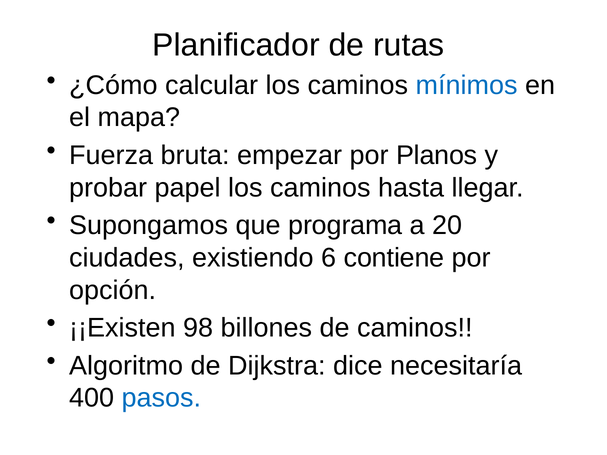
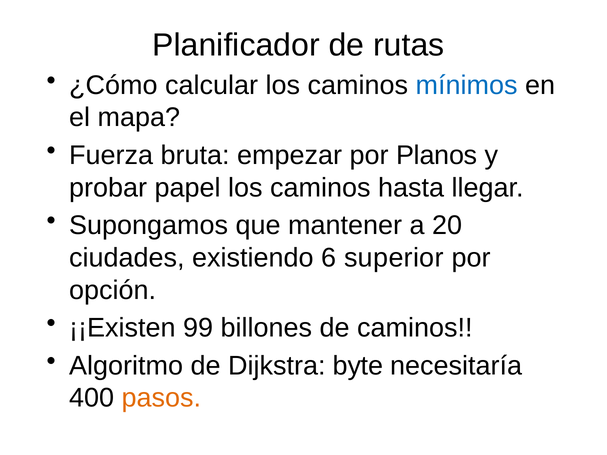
programa: programa -> mantener
contiene: contiene -> superior
98: 98 -> 99
dice: dice -> byte
pasos colour: blue -> orange
